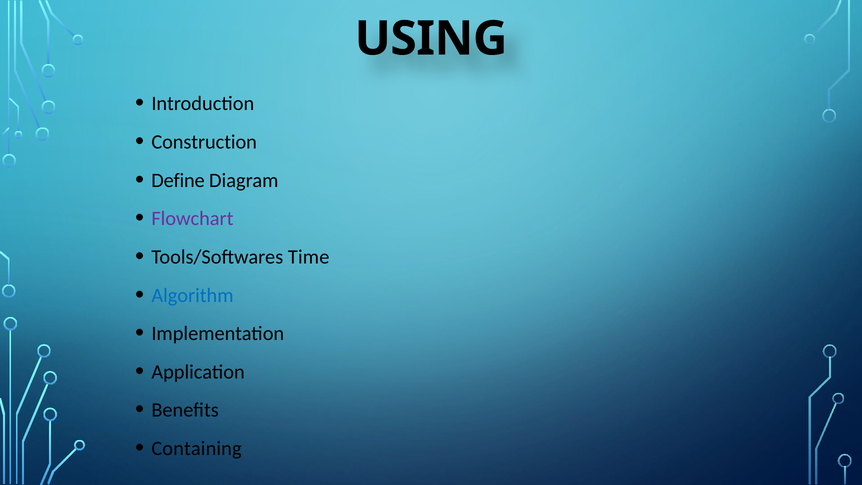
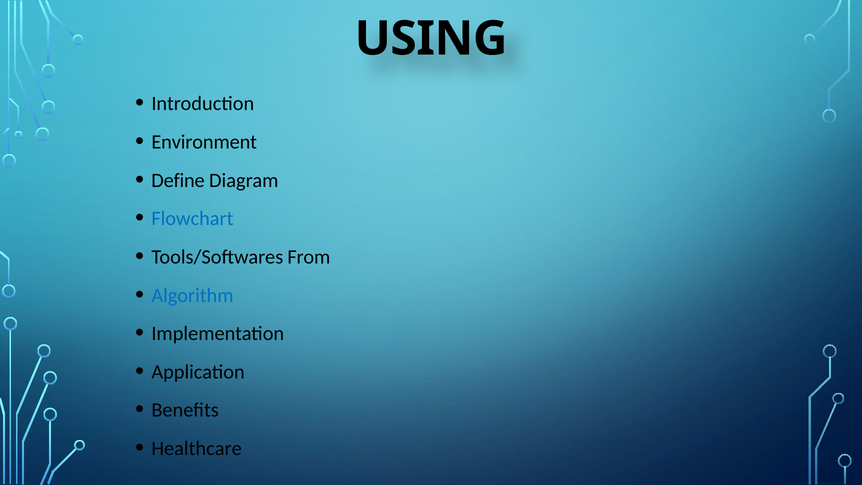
Construction: Construction -> Environment
Flowchart colour: purple -> blue
Time: Time -> From
Containing: Containing -> Healthcare
